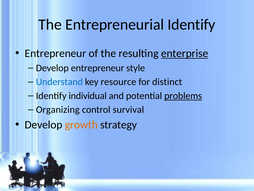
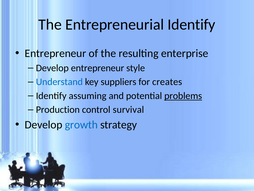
enterprise underline: present -> none
resource: resource -> suppliers
distinct: distinct -> creates
individual: individual -> assuming
Organizing: Organizing -> Production
growth colour: orange -> blue
